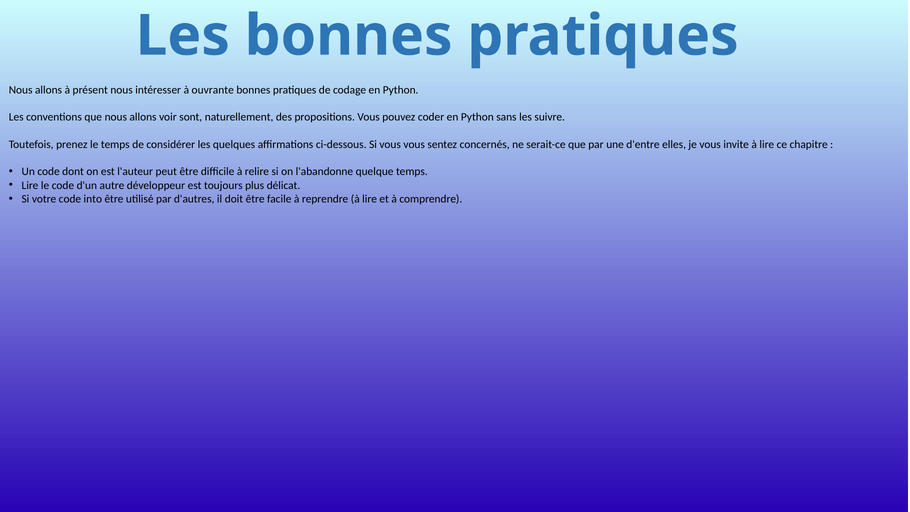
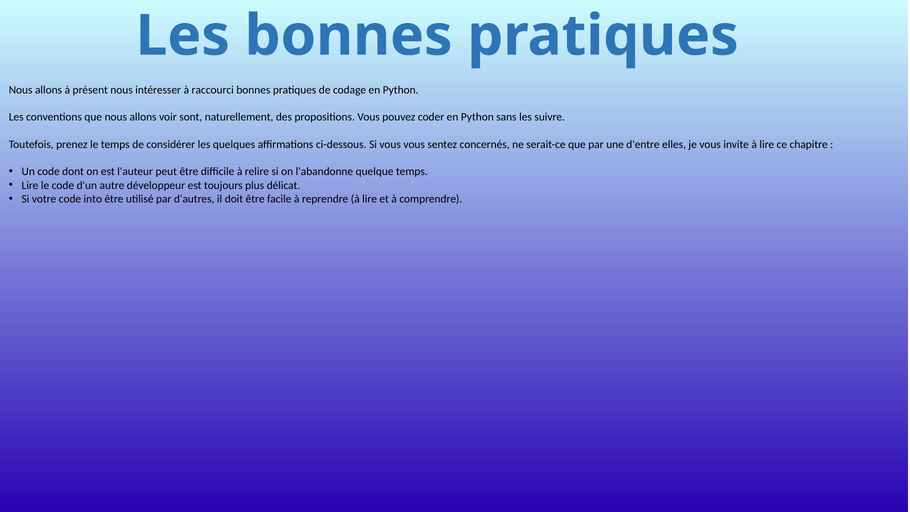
ouvrante: ouvrante -> raccourci
